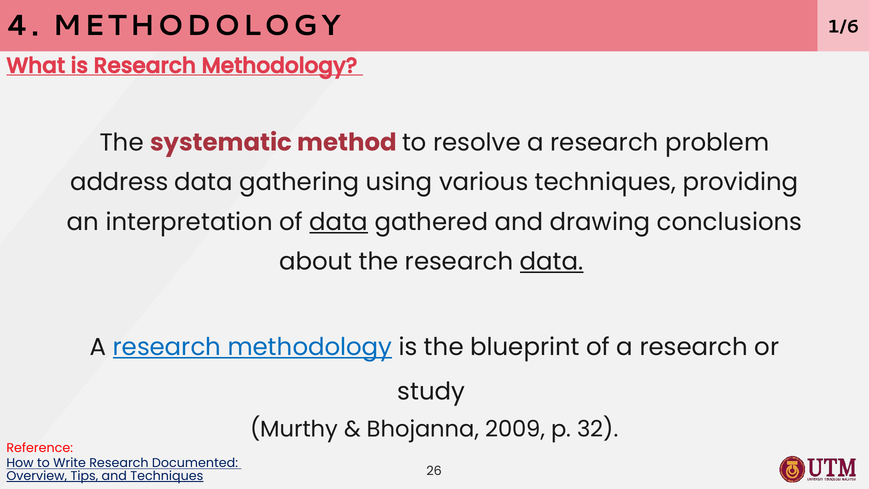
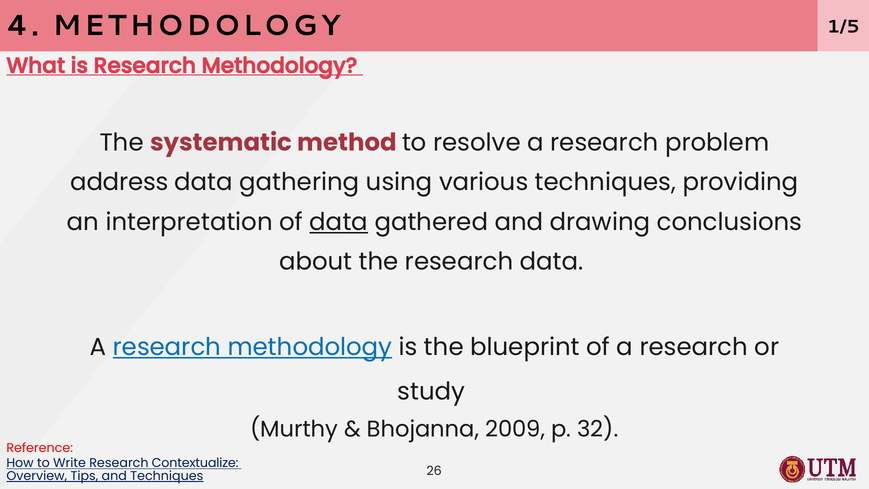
1/6: 1/6 -> 1/5
data at (552, 262) underline: present -> none
Documented: Documented -> Contextualize
